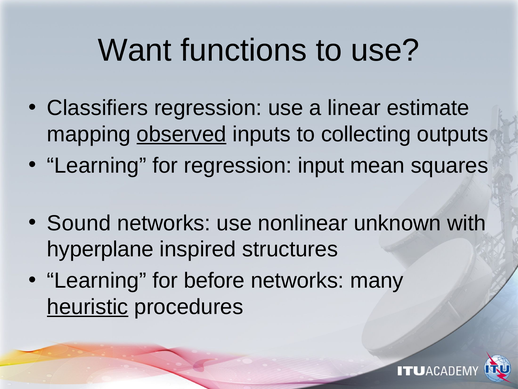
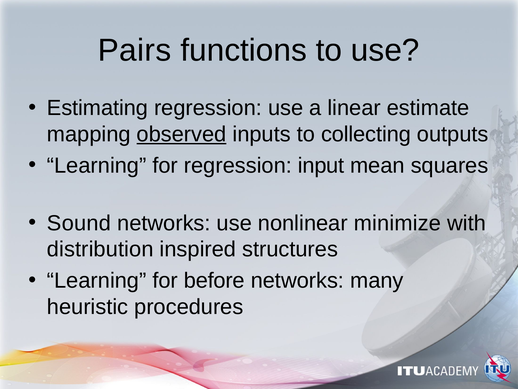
Want: Want -> Pairs
Classifiers: Classifiers -> Estimating
unknown: unknown -> minimize
hyperplane: hyperplane -> distribution
heuristic underline: present -> none
